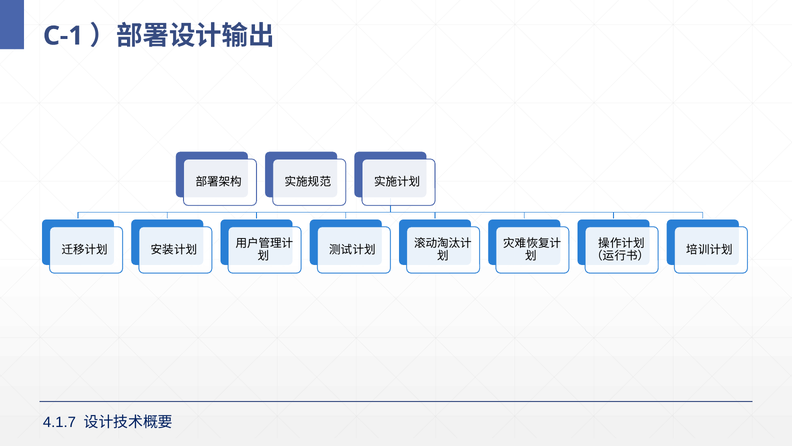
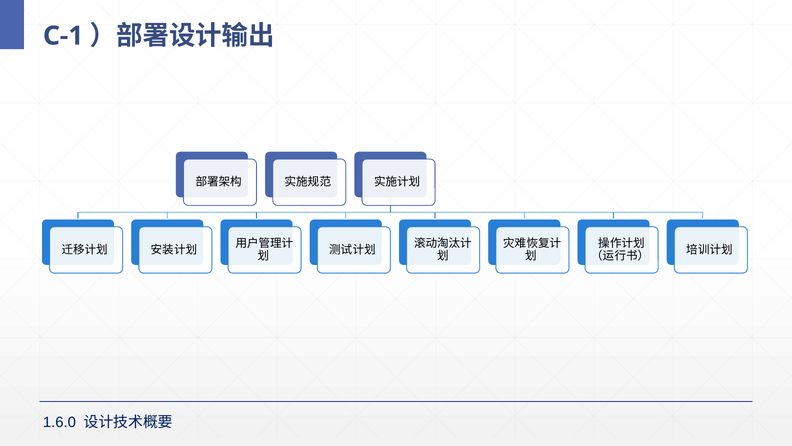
4.1.7: 4.1.7 -> 1.6.0
